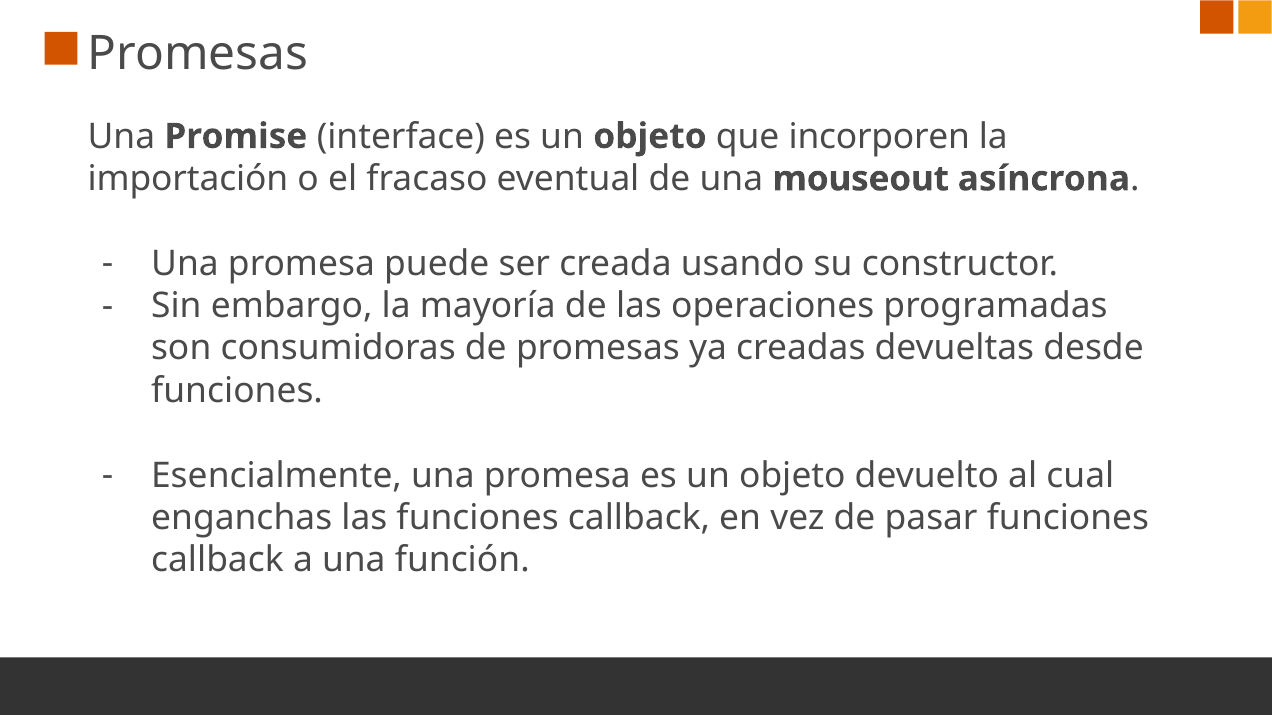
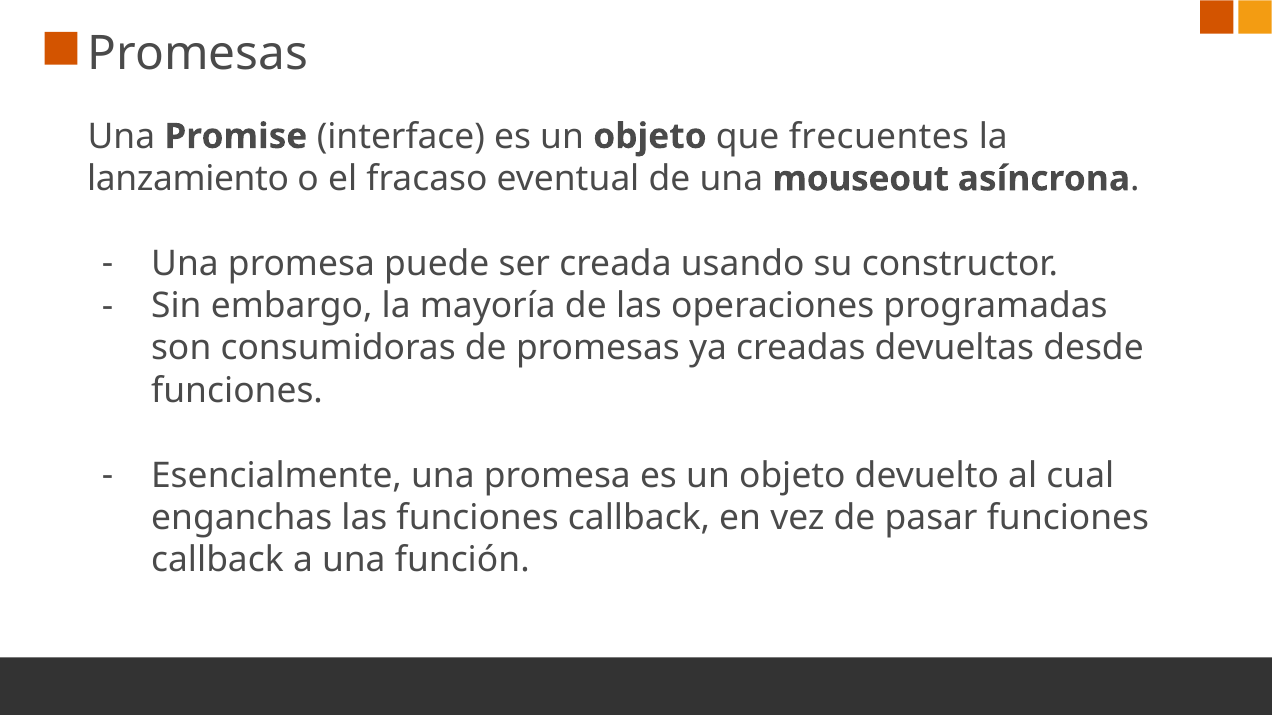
incorporen: incorporen -> frecuentes
importación: importación -> lanzamiento
